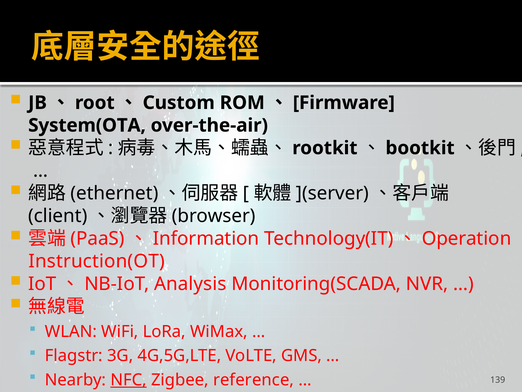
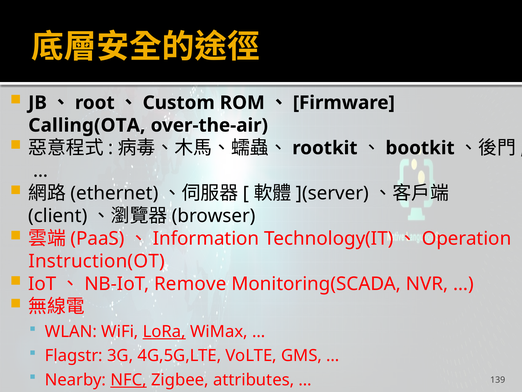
System(OTA: System(OTA -> Calling(OTA
Analysis: Analysis -> Remove
LoRa underline: none -> present
reference: reference -> attributes
